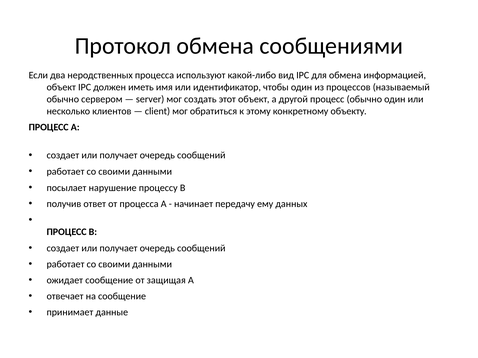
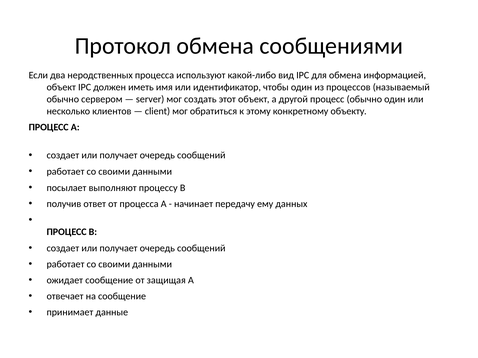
нарушение: нарушение -> выполняют
